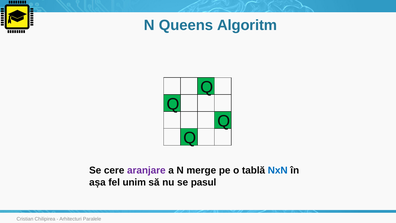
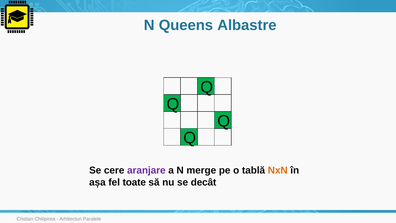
Algoritm: Algoritm -> Albastre
NxN colour: blue -> orange
unim: unim -> toate
pasul: pasul -> decât
